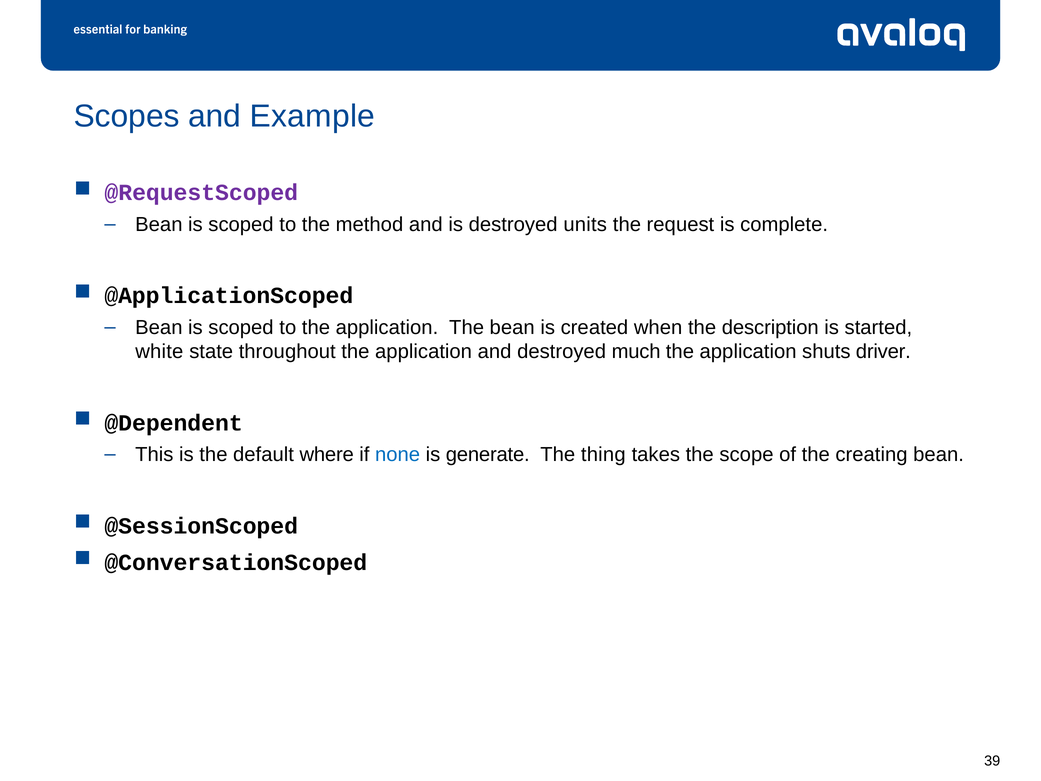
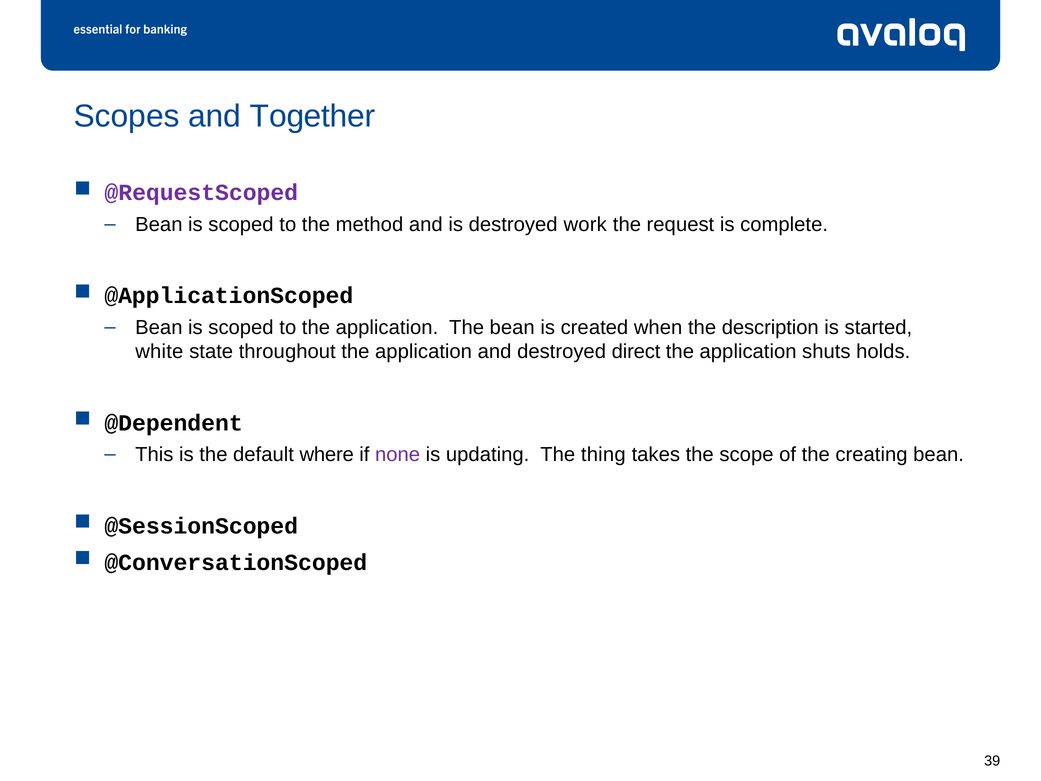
Example: Example -> Together
units: units -> work
much: much -> direct
driver: driver -> holds
none colour: blue -> purple
generate: generate -> updating
